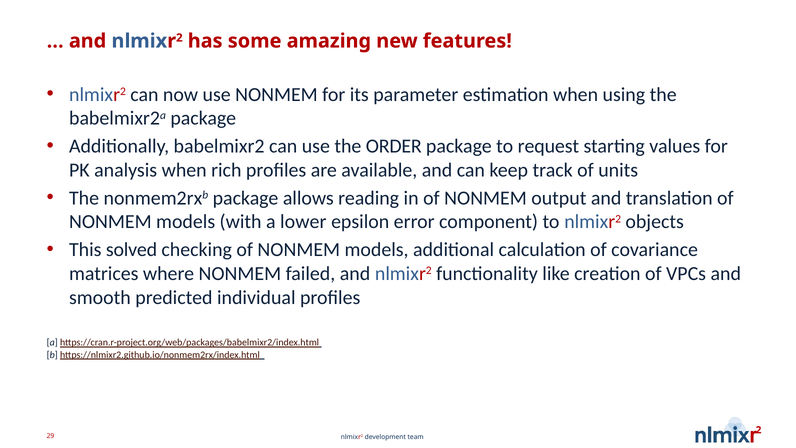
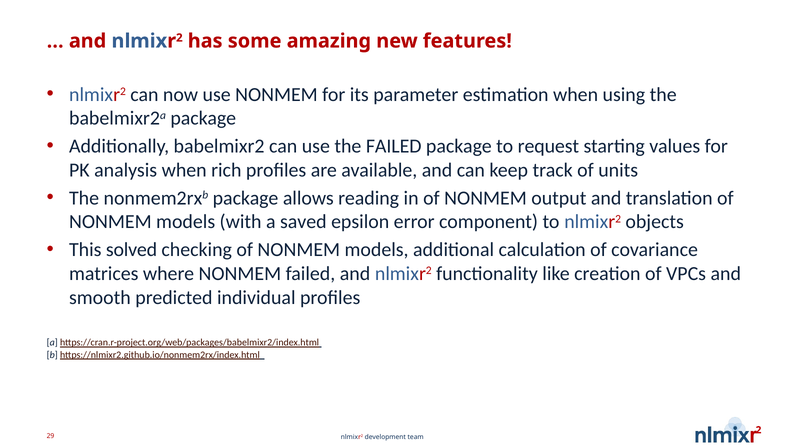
the ORDER: ORDER -> FAILED
lower: lower -> saved
